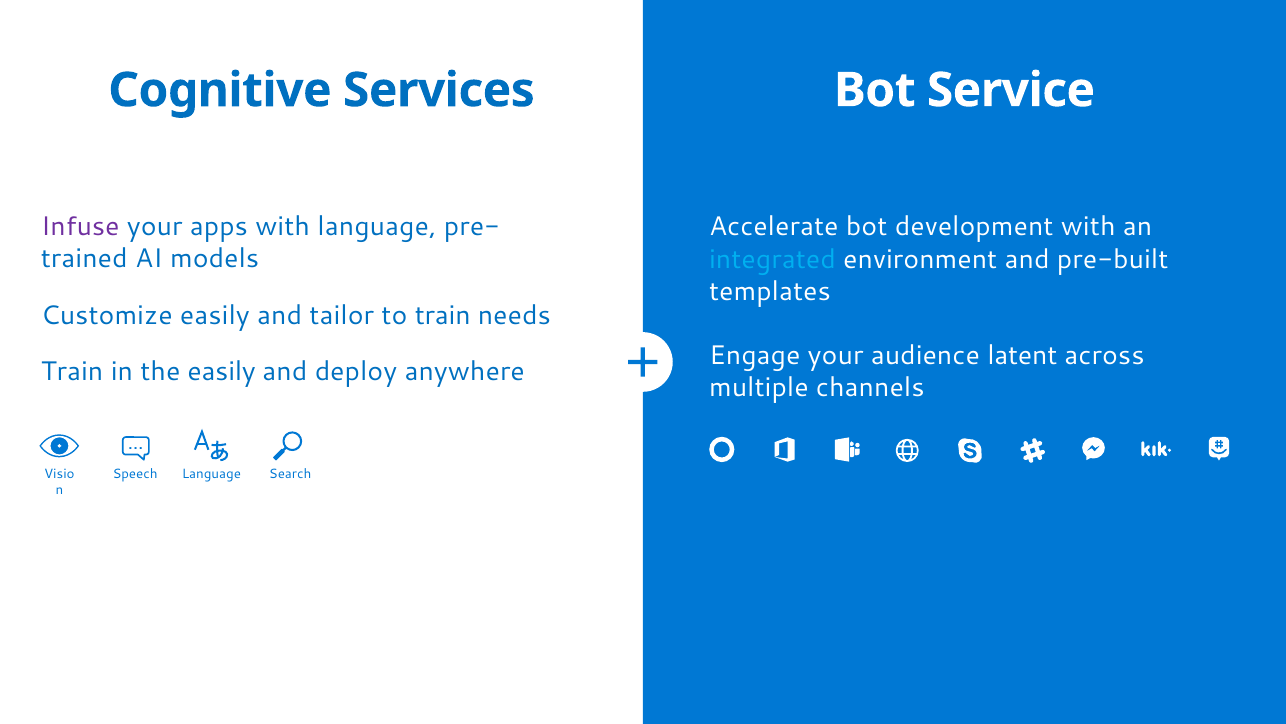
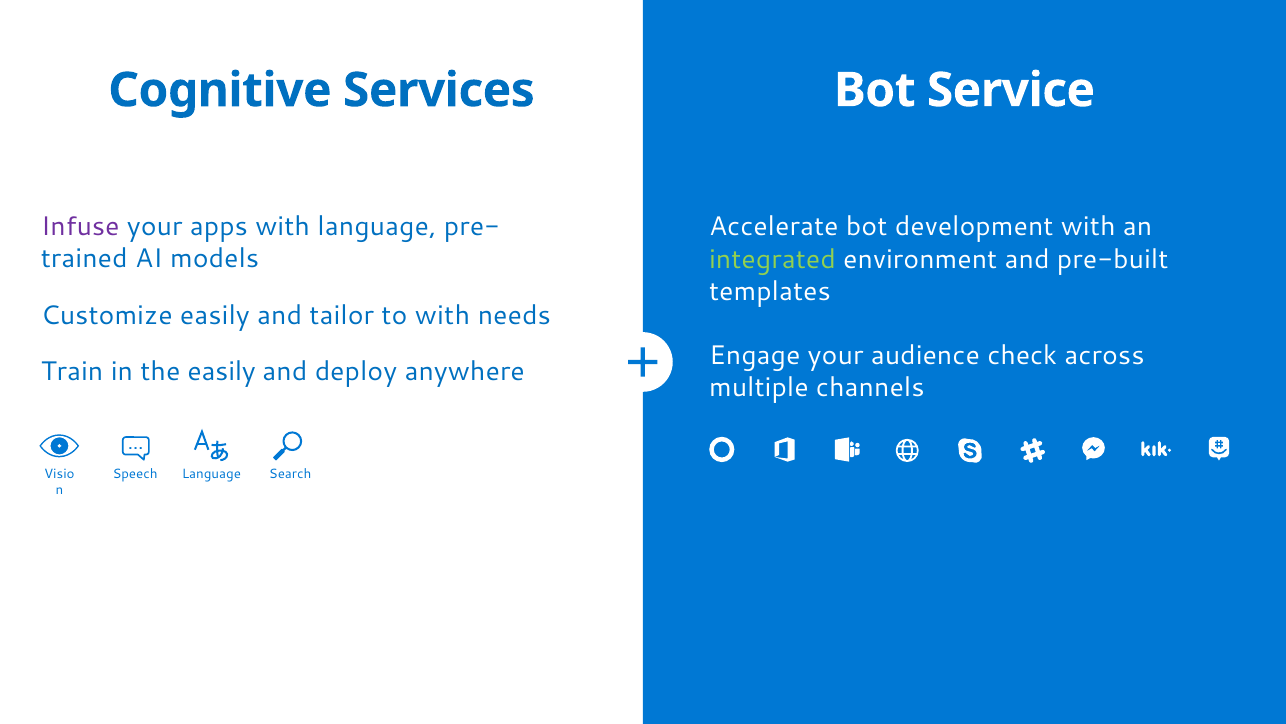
integrated colour: light blue -> light green
to train: train -> with
latent: latent -> check
